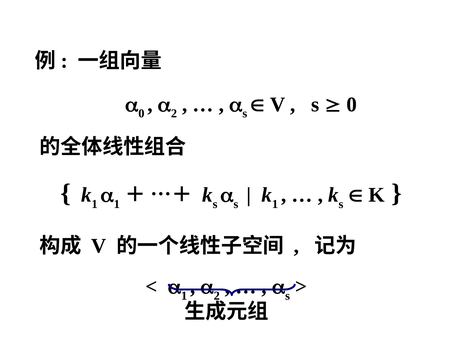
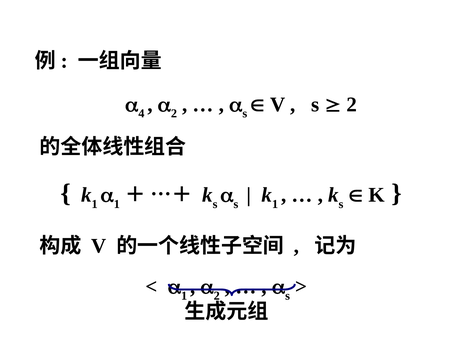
0 at (141, 114): 0 -> 4
0 at (352, 105): 0 -> 2
